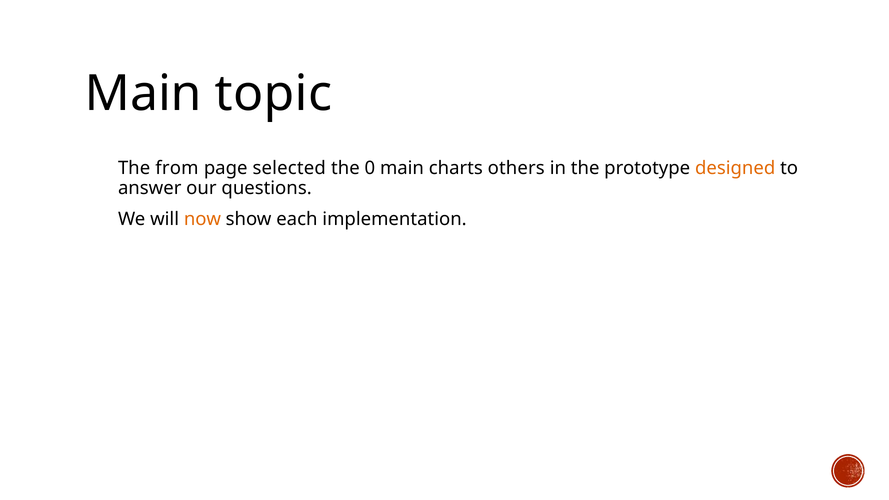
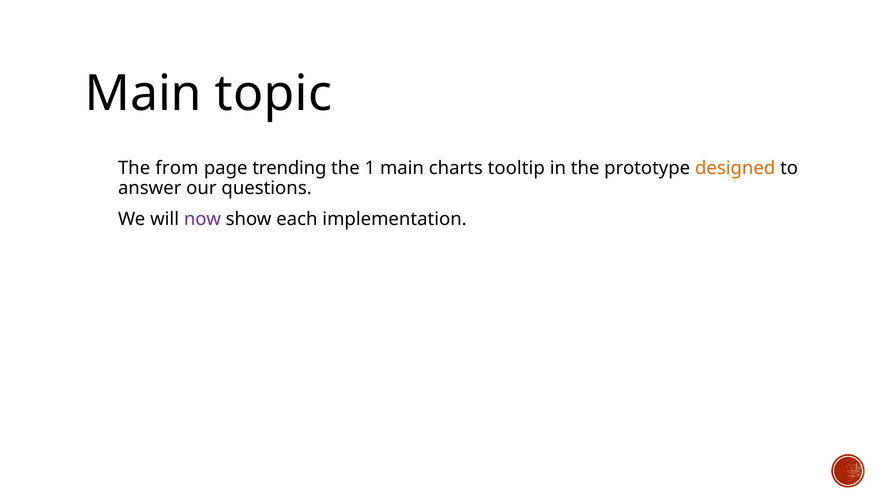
selected: selected -> trending
0: 0 -> 1
others: others -> tooltip
now colour: orange -> purple
